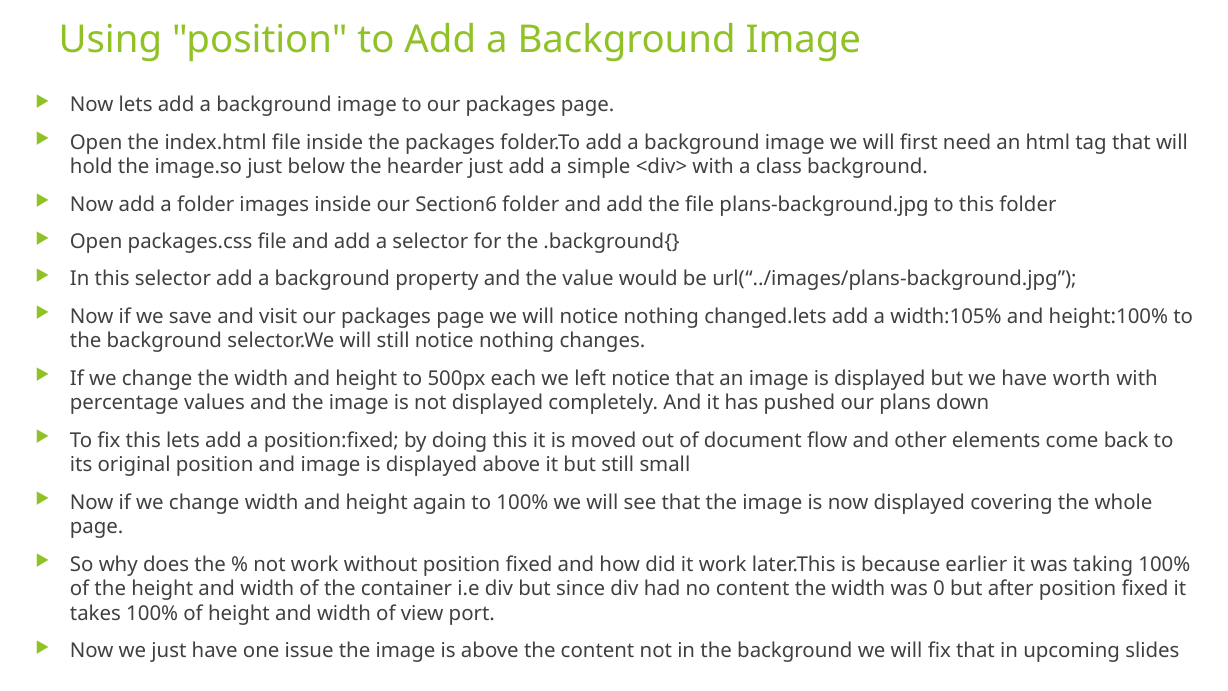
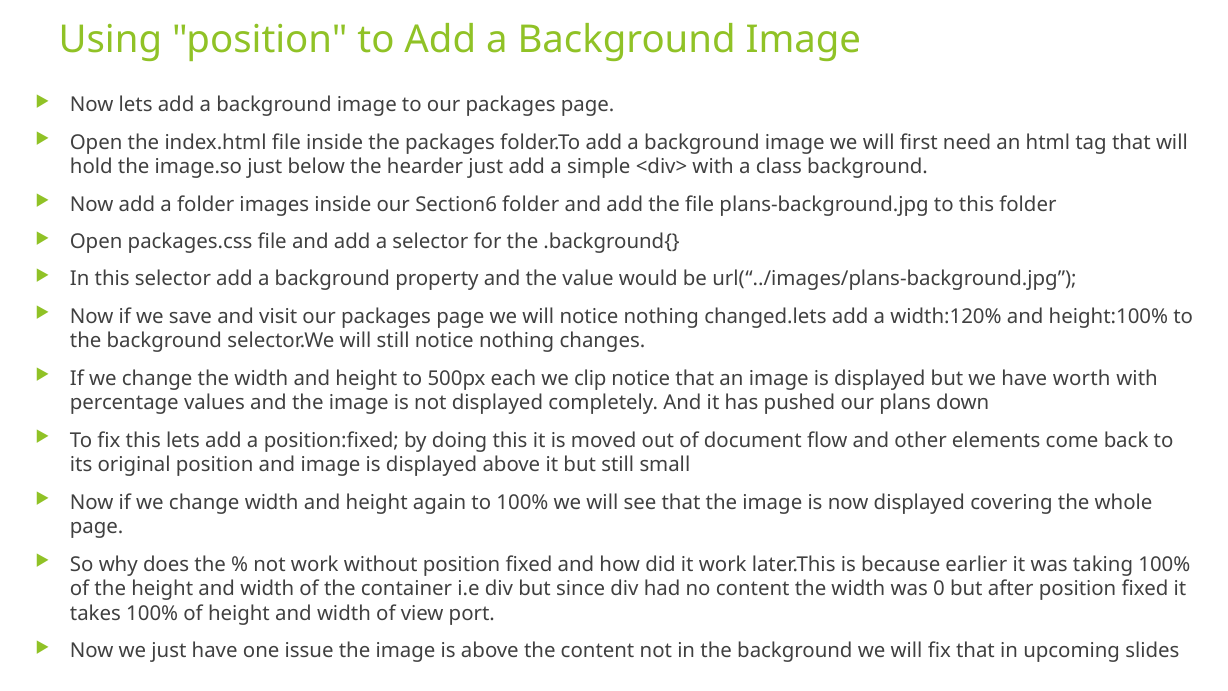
width:105%: width:105% -> width:120%
left: left -> clip
